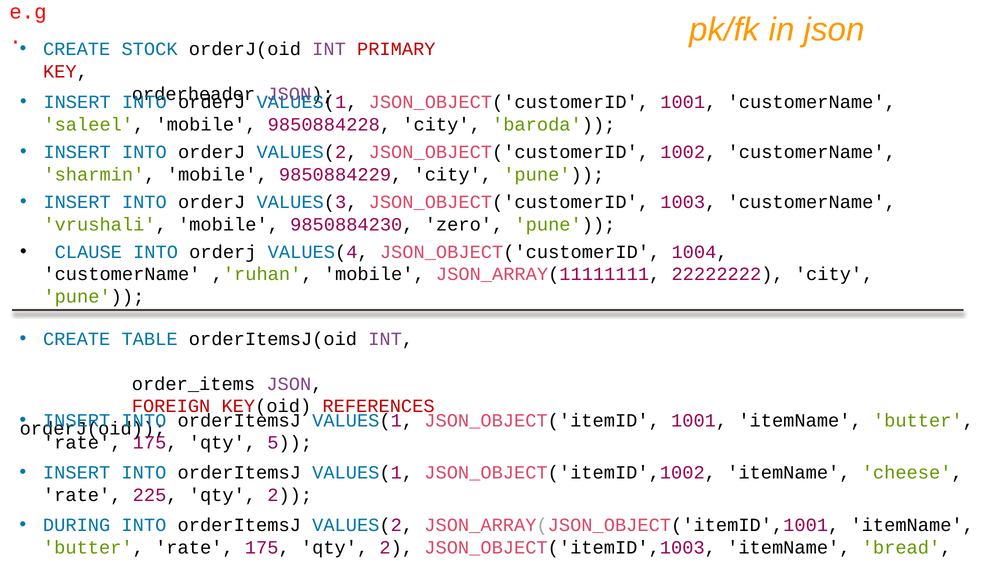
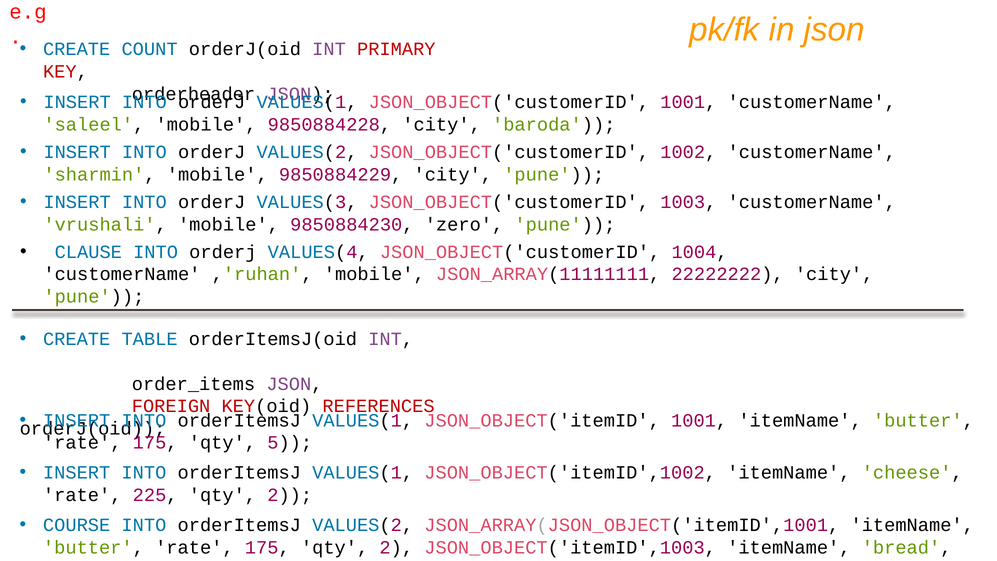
STOCK: STOCK -> COUNT
DURING: DURING -> COURSE
